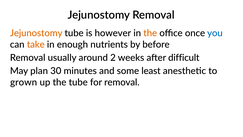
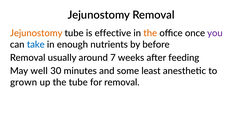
however: however -> effective
you colour: blue -> purple
take colour: orange -> blue
2: 2 -> 7
difficult: difficult -> feeding
plan: plan -> well
